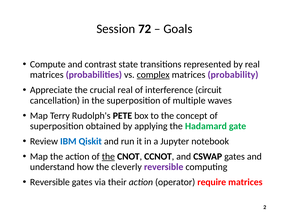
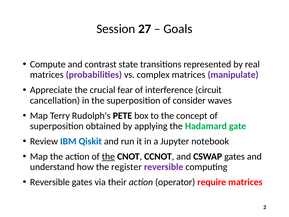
72: 72 -> 27
complex underline: present -> none
probability: probability -> manipulate
crucial real: real -> fear
multiple: multiple -> consider
cleverly: cleverly -> register
